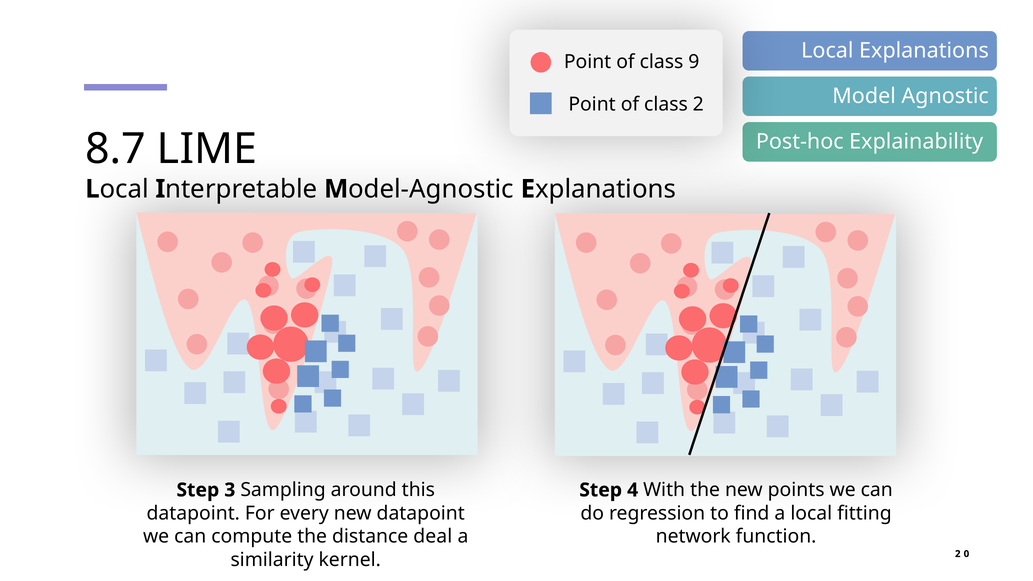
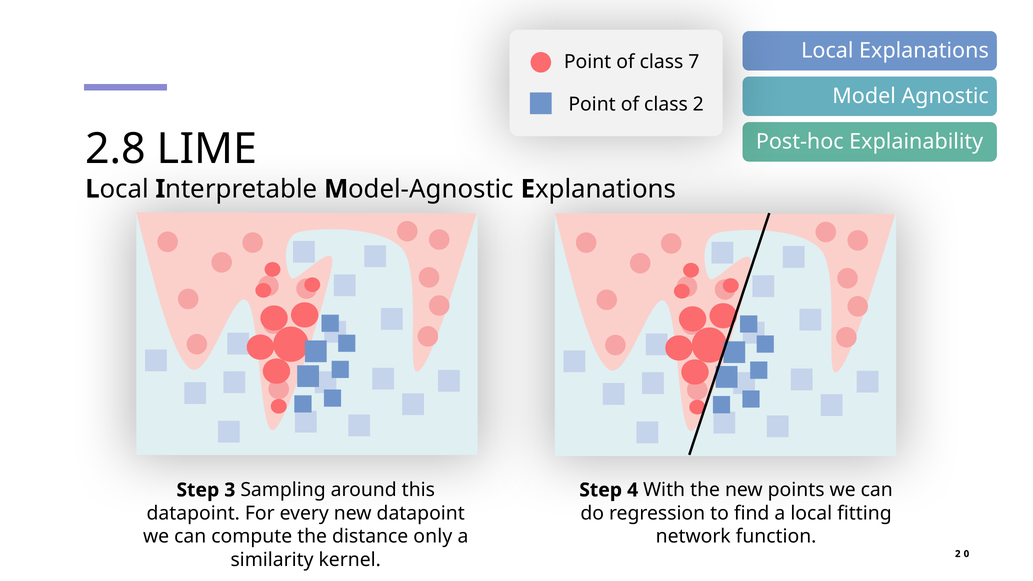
9: 9 -> 7
8.7: 8.7 -> 2.8
deal: deal -> only
